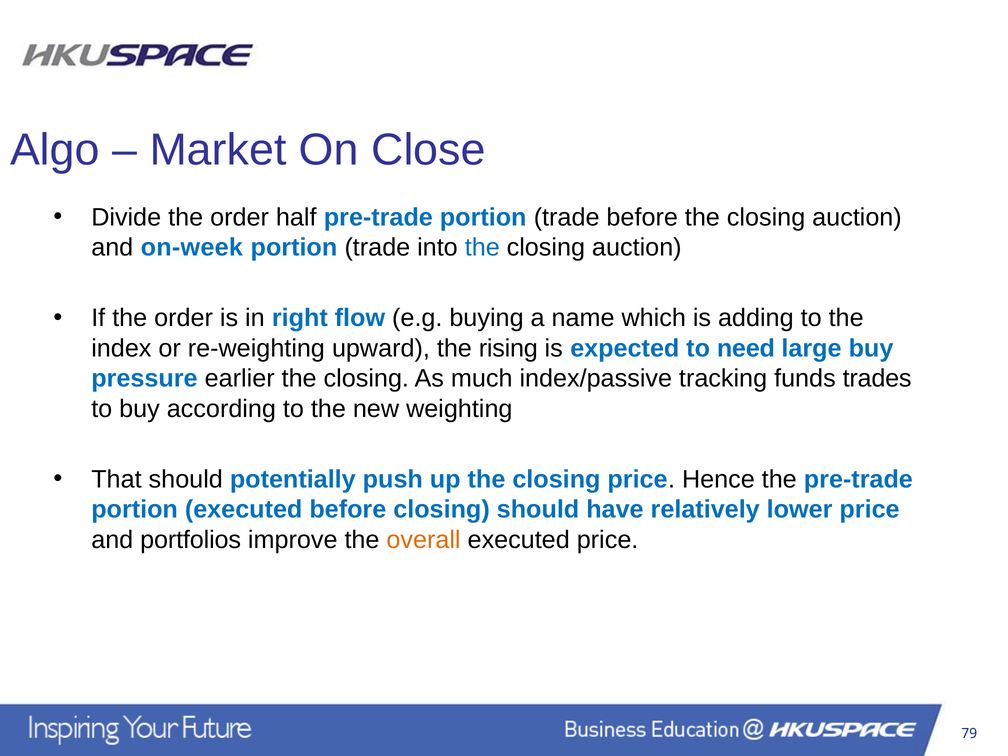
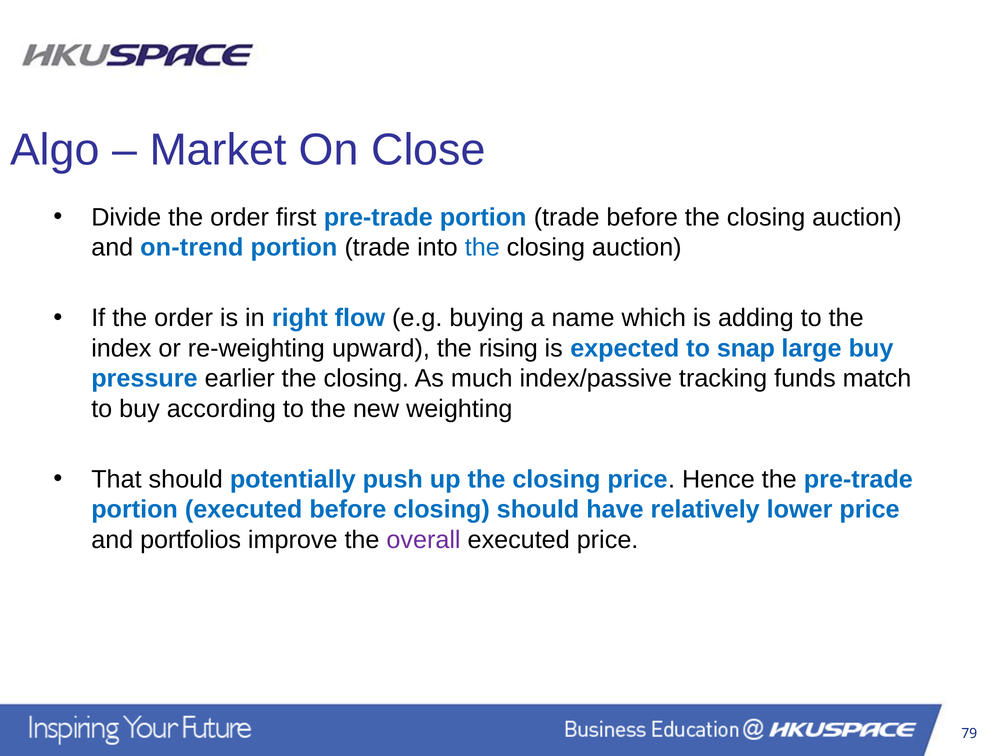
half: half -> first
on-week: on-week -> on-trend
need: need -> snap
trades: trades -> match
overall colour: orange -> purple
